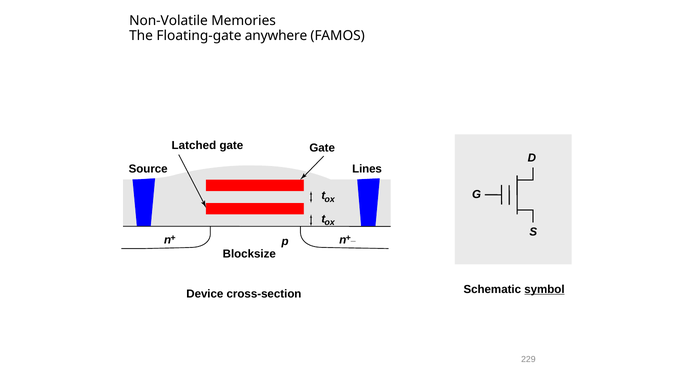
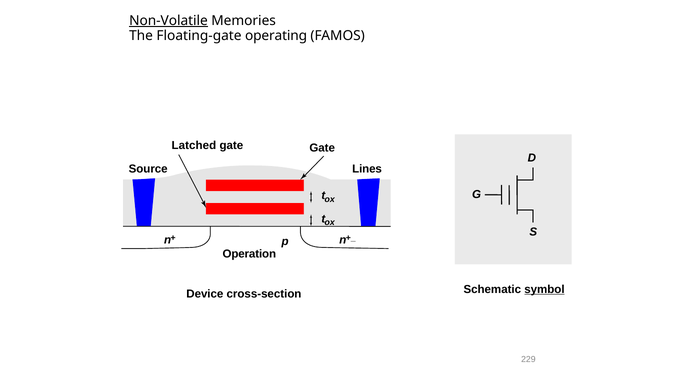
Non-Volatile underline: none -> present
anywhere: anywhere -> operating
Blocksize: Blocksize -> Operation
